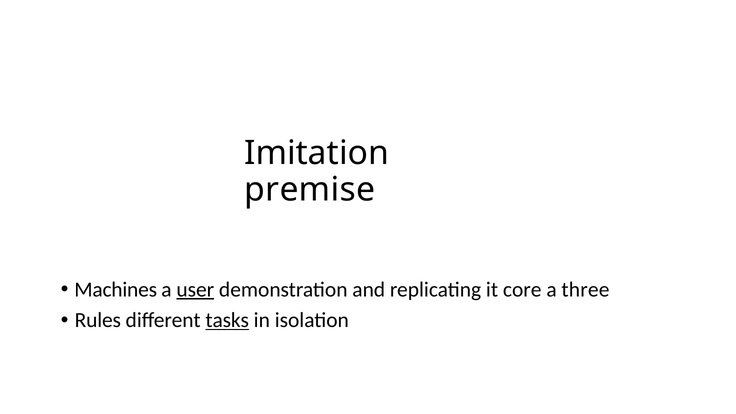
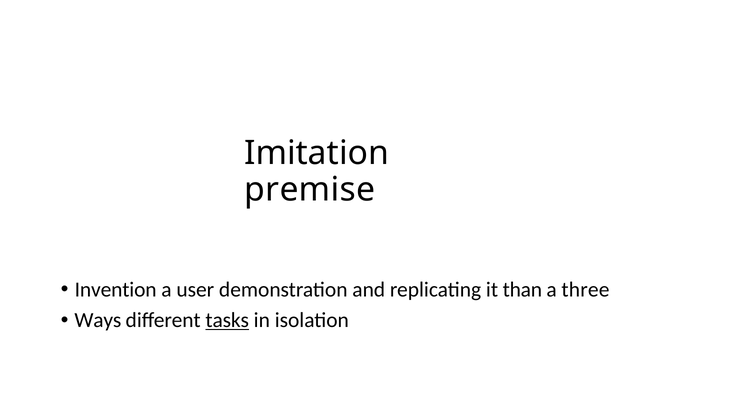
Machines: Machines -> Invention
user underline: present -> none
core: core -> than
Rules: Rules -> Ways
